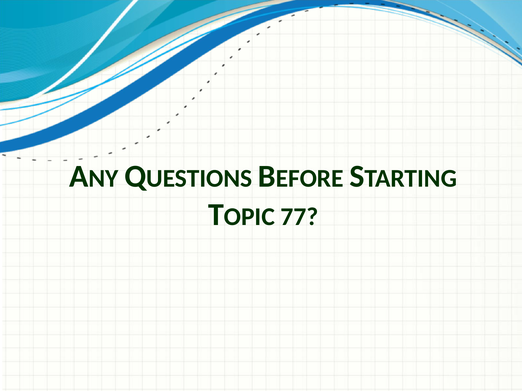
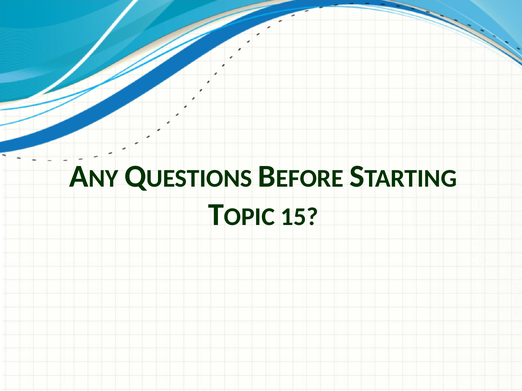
77: 77 -> 15
